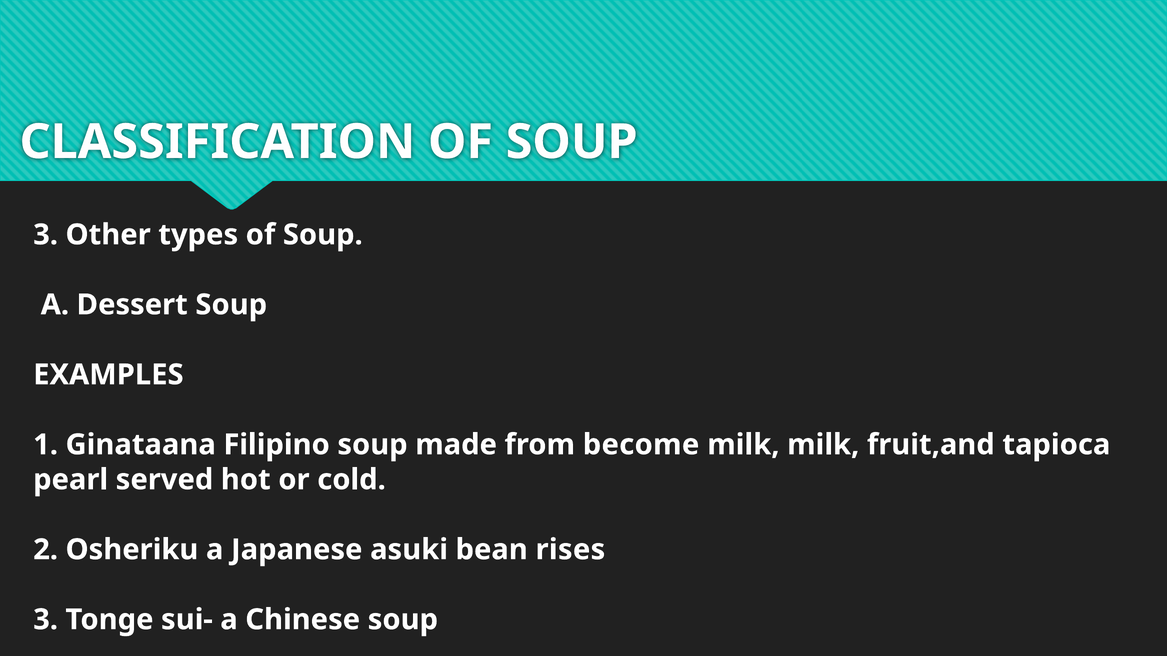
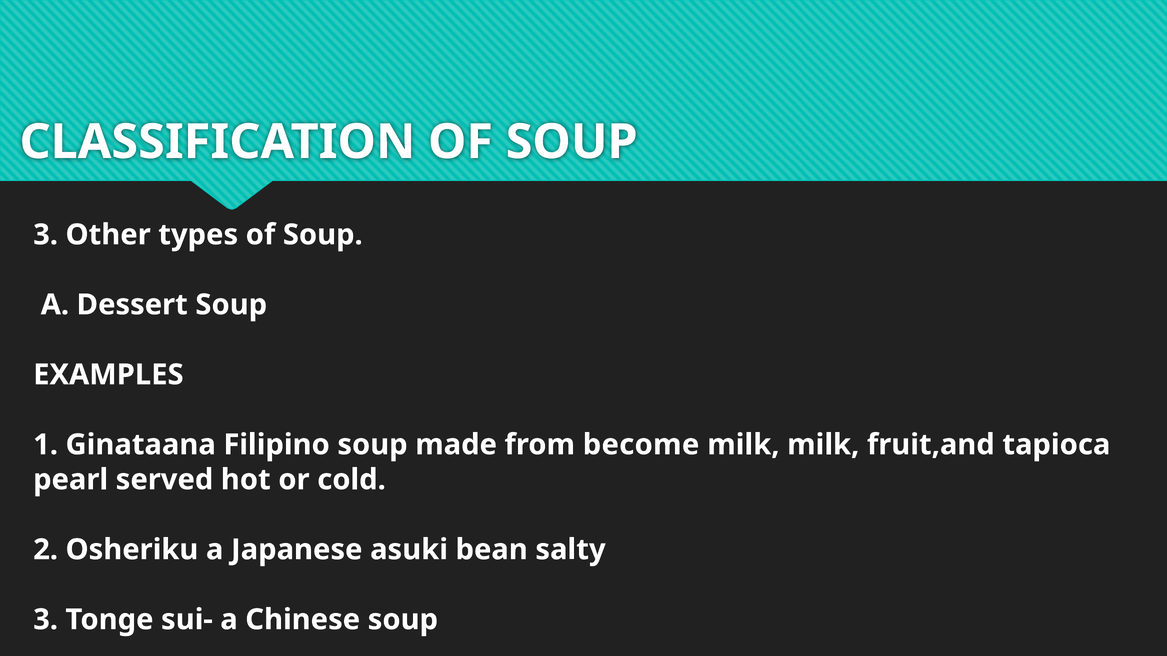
rises: rises -> salty
